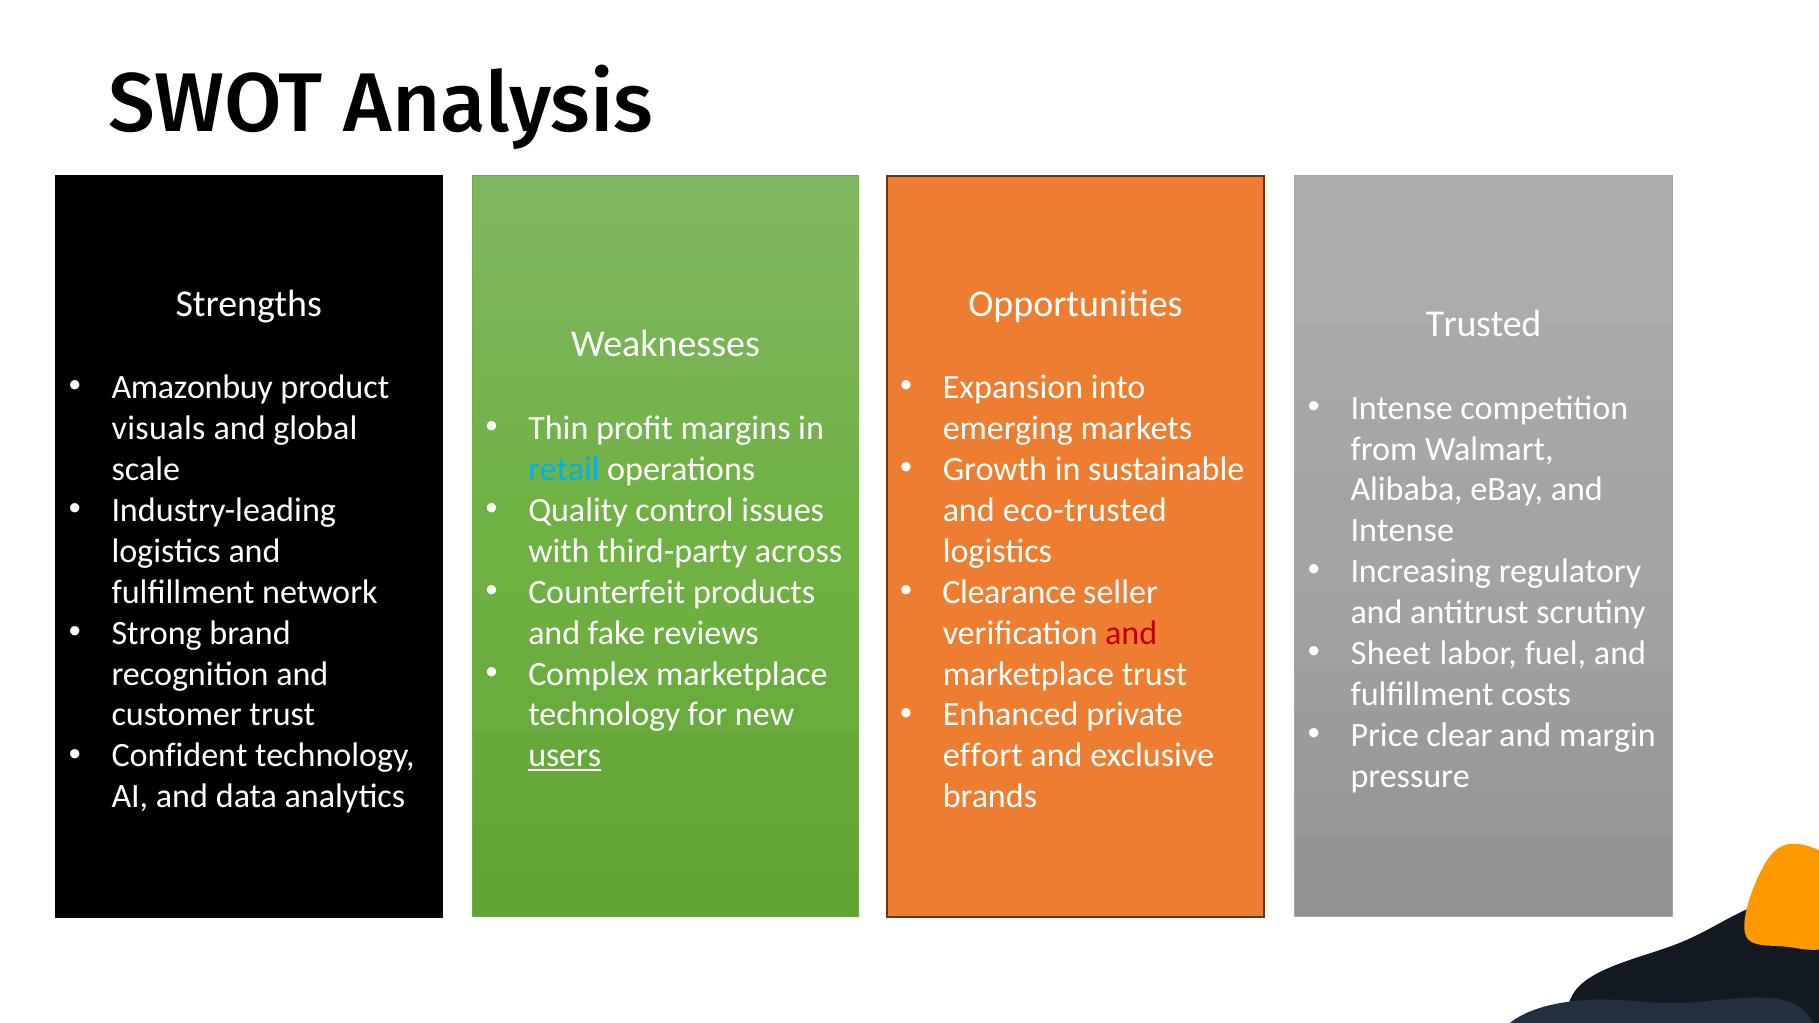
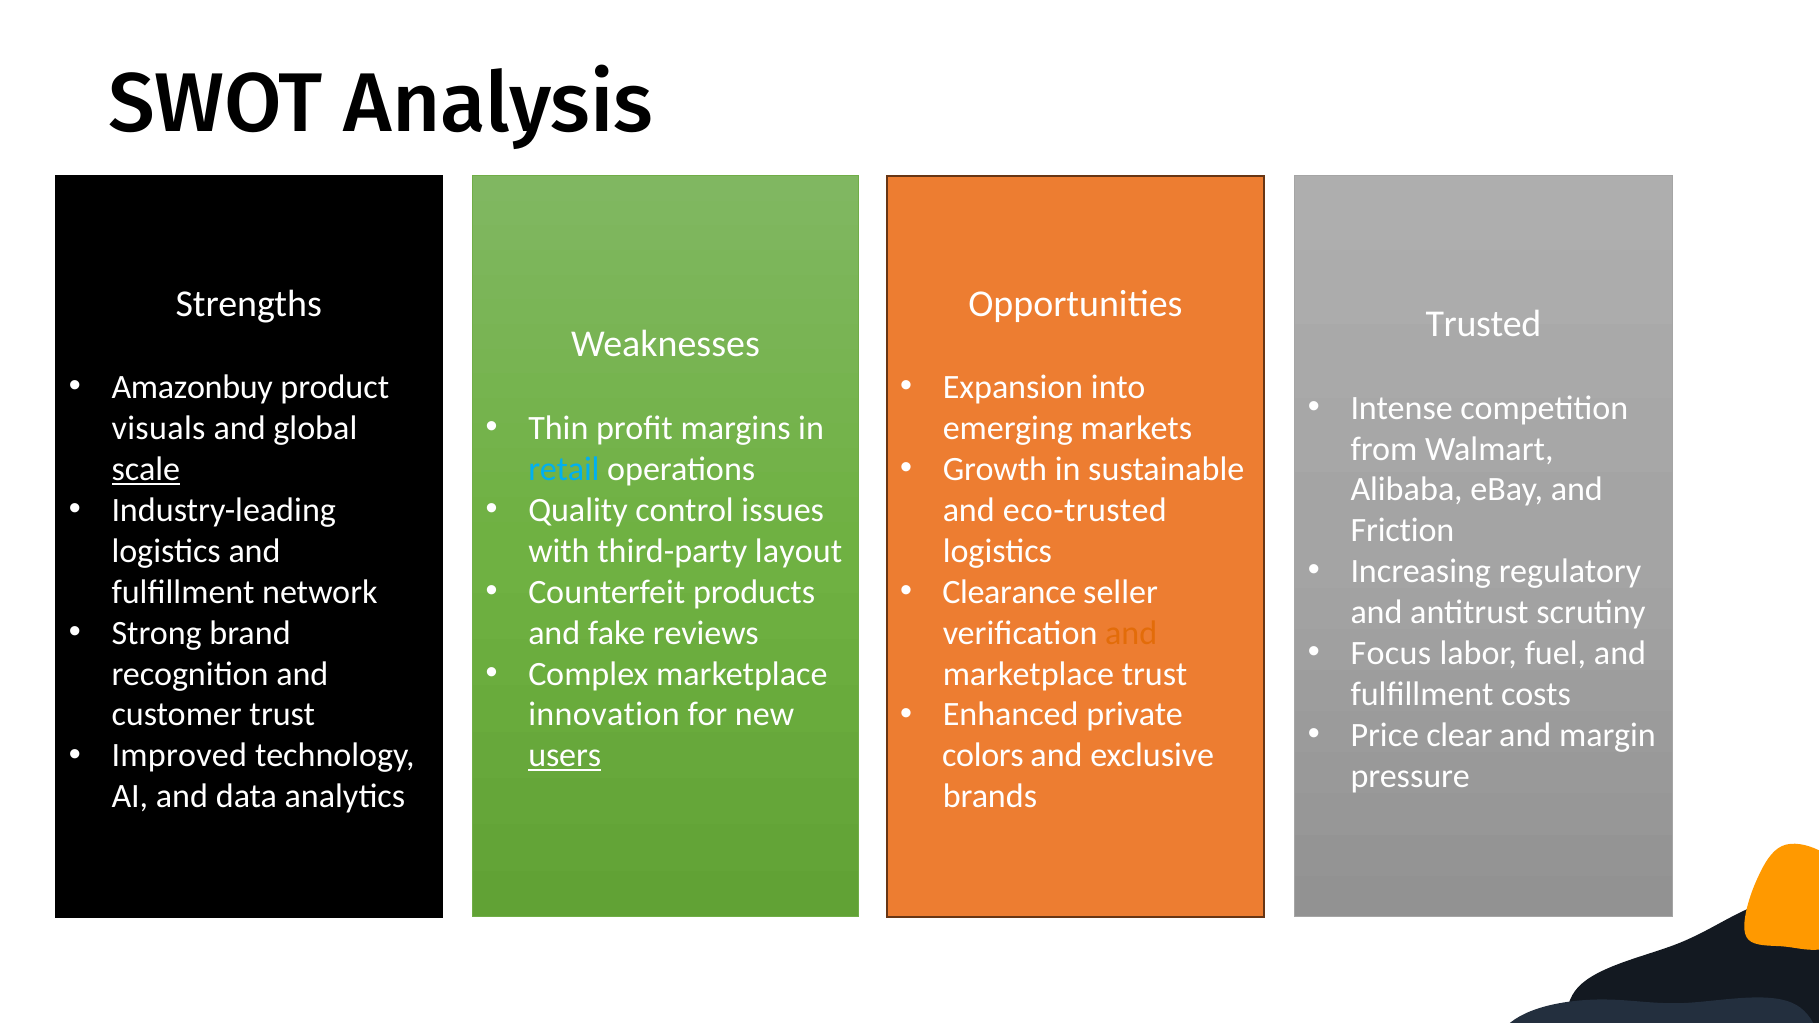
scale underline: none -> present
Intense at (1402, 531): Intense -> Friction
across: across -> layout
and at (1131, 633) colour: red -> orange
Sheet: Sheet -> Focus
technology at (604, 715): technology -> innovation
Confident: Confident -> Improved
effort: effort -> colors
